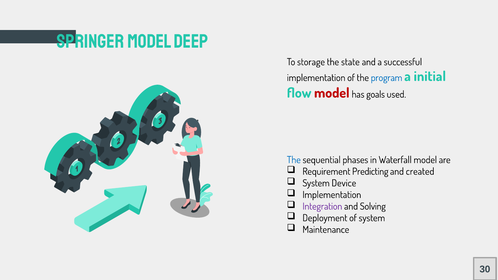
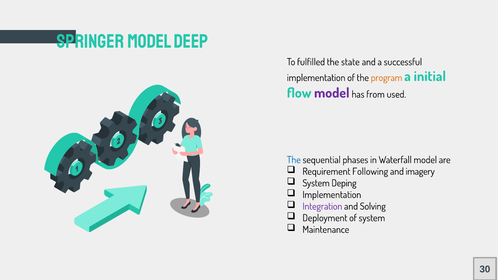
storage: storage -> fulfilled
program colour: blue -> orange
model at (332, 93) colour: red -> purple
goals: goals -> from
Predicting: Predicting -> Following
created: created -> imagery
Device: Device -> Deping
